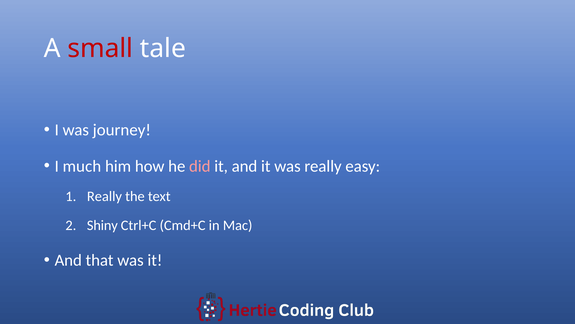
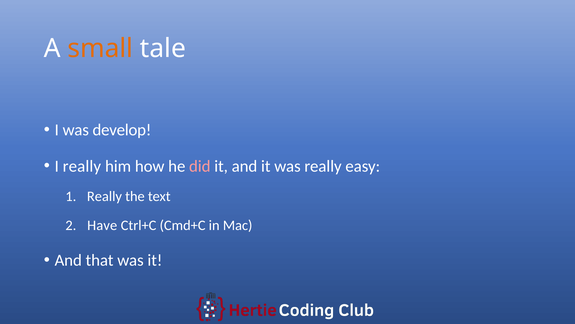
small colour: red -> orange
journey: journey -> develop
I much: much -> really
Shiny: Shiny -> Have
